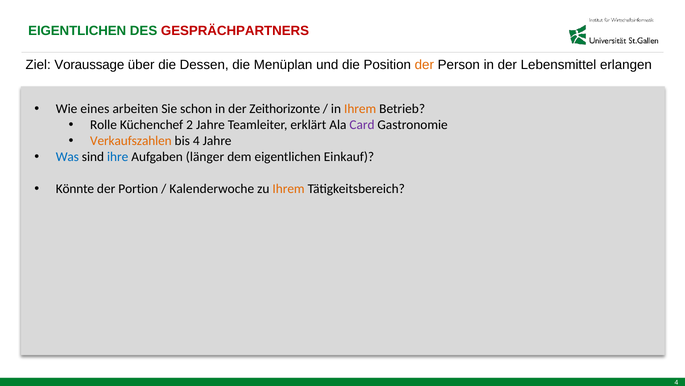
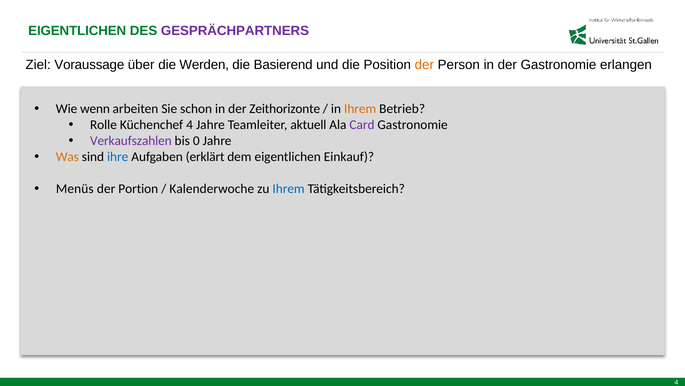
GESPRÄCHPARTNERS colour: red -> purple
Dessen: Dessen -> Werden
Menüplan: Menüplan -> Basierend
der Lebensmittel: Lebensmittel -> Gastronomie
eines: eines -> wenn
Küchenchef 2: 2 -> 4
erklärt: erklärt -> aktuell
Verkaufszahlen colour: orange -> purple
bis 4: 4 -> 0
Was colour: blue -> orange
länger: länger -> erklärt
Könnte: Könnte -> Menüs
Ihrem at (289, 189) colour: orange -> blue
